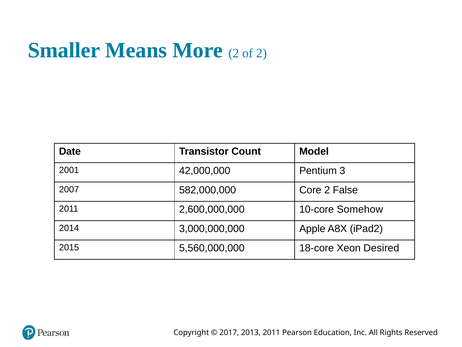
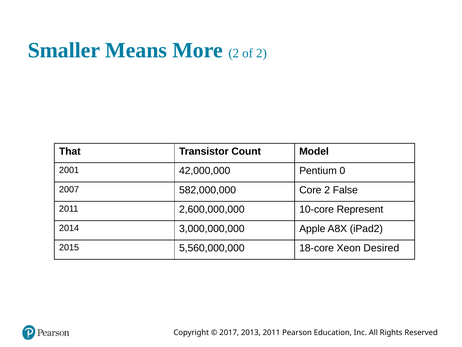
Date: Date -> That
3: 3 -> 0
Somehow: Somehow -> Represent
